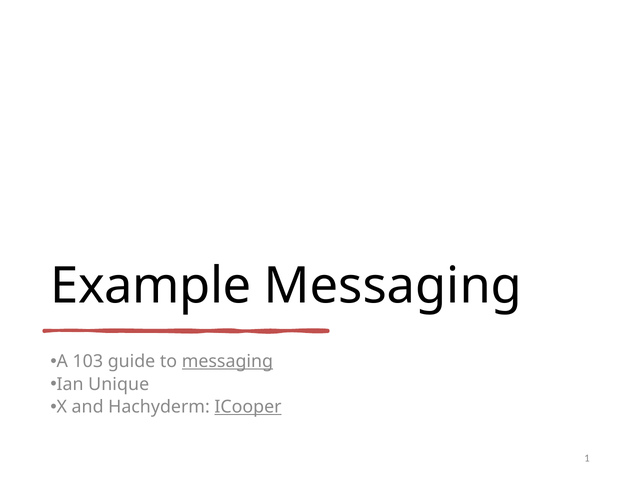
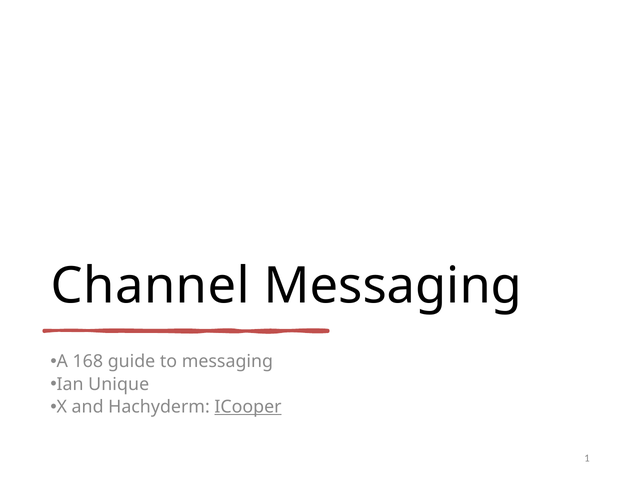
Example: Example -> Channel
103: 103 -> 168
messaging at (227, 361) underline: present -> none
